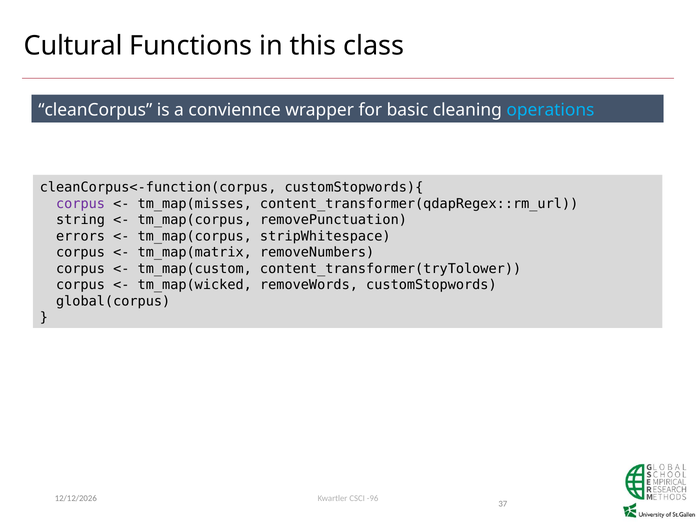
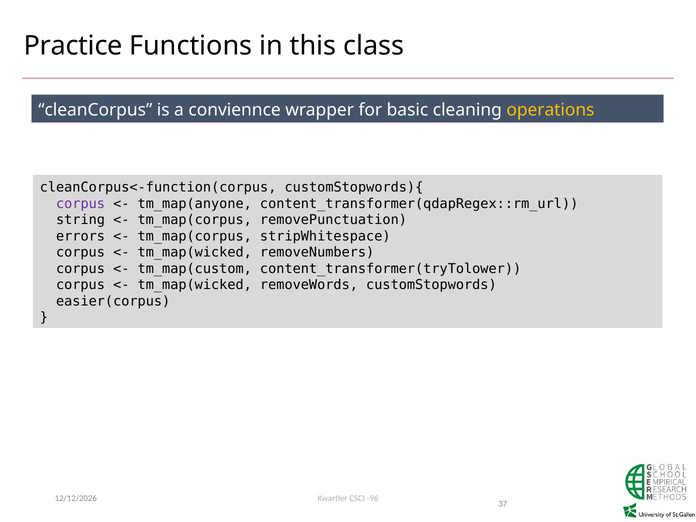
Cultural: Cultural -> Practice
operations colour: light blue -> yellow
tm_map(misses: tm_map(misses -> tm_map(anyone
tm_map(matrix at (195, 252): tm_map(matrix -> tm_map(wicked
global(corpus: global(corpus -> easier(corpus
